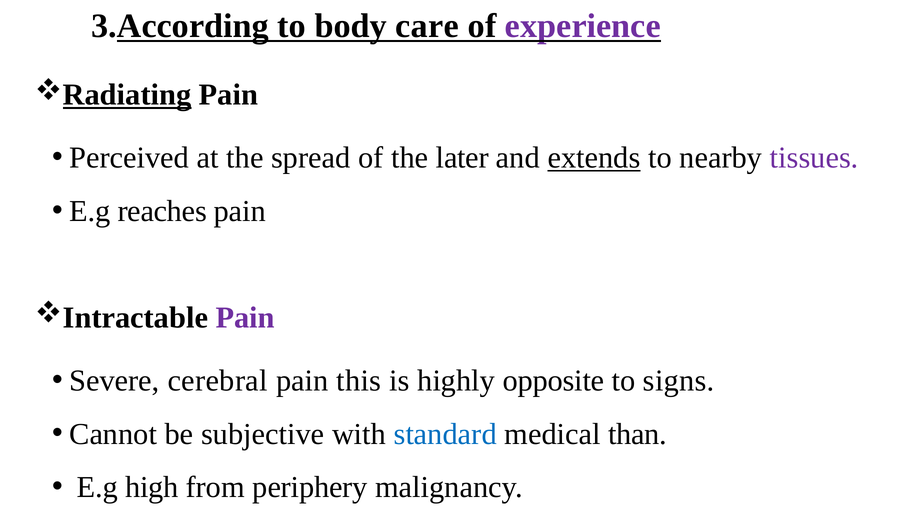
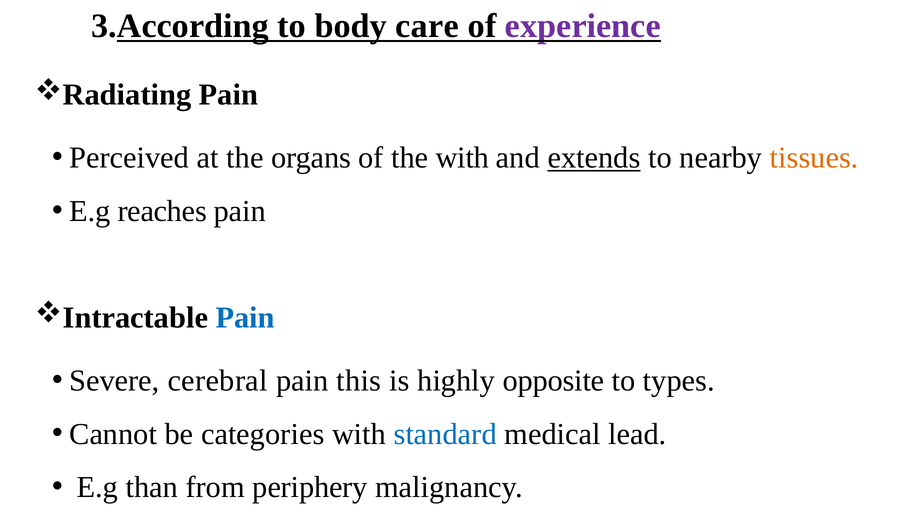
Radiating underline: present -> none
spread: spread -> organs
the later: later -> with
tissues colour: purple -> orange
Pain at (245, 318) colour: purple -> blue
signs: signs -> types
subjective: subjective -> categories
than: than -> lead
high: high -> than
